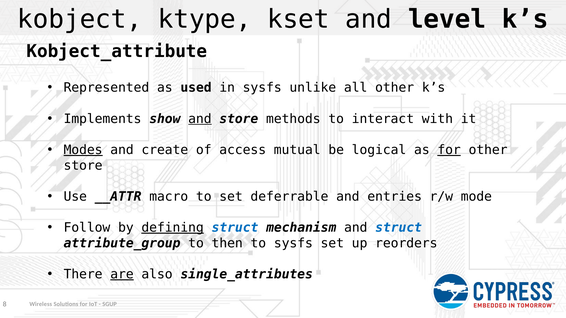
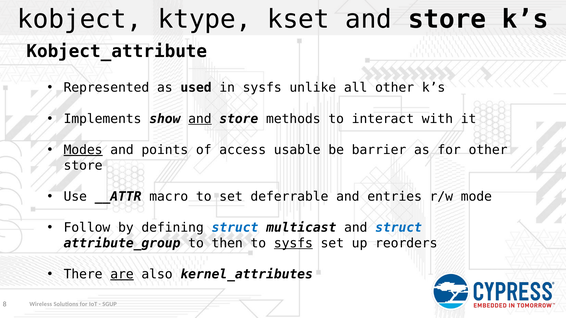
kset and level: level -> store
create: create -> points
mutual: mutual -> usable
logical: logical -> barrier
for at (449, 150) underline: present -> none
defining underline: present -> none
mechanism: mechanism -> multicast
sysfs at (293, 243) underline: none -> present
single_attributes: single_attributes -> kernel_attributes
